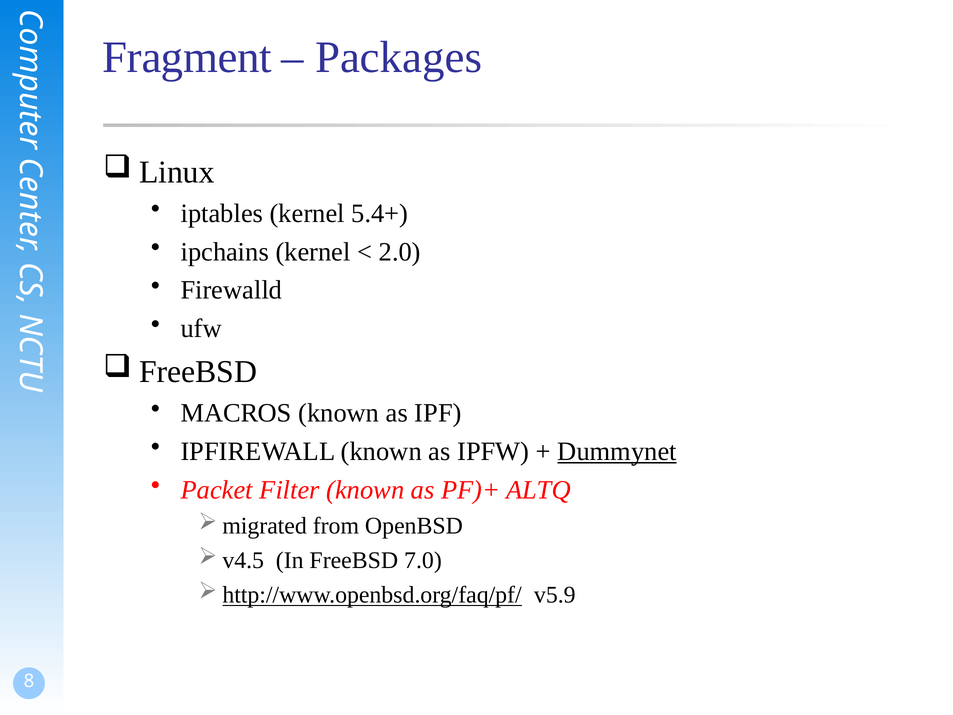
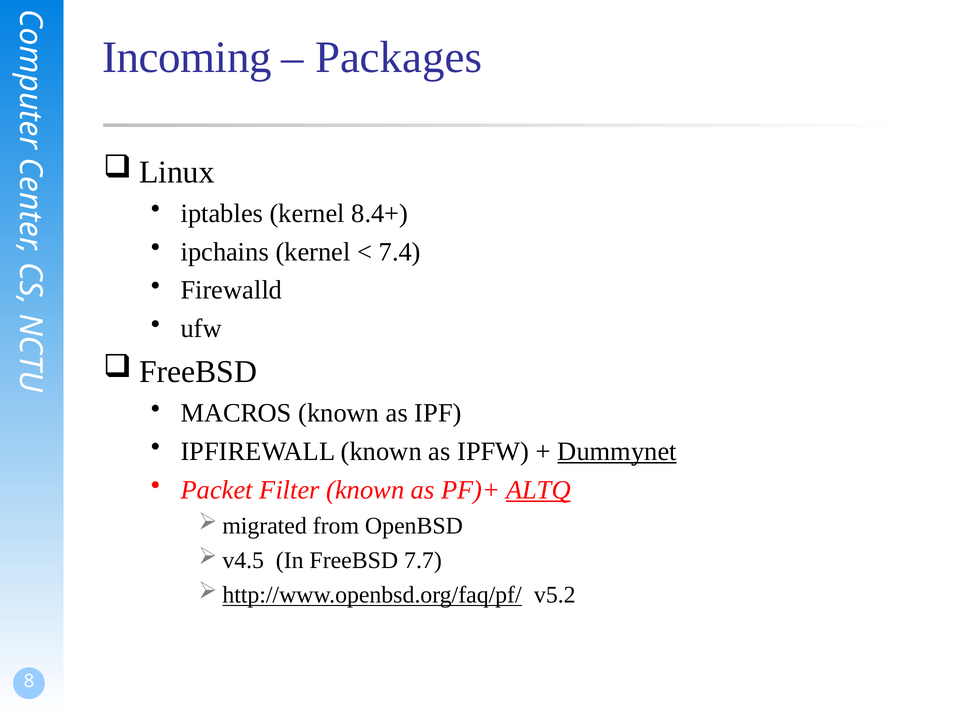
Fragment: Fragment -> Incoming
5.4+: 5.4+ -> 8.4+
2.0: 2.0 -> 7.4
ALTQ underline: none -> present
7.0: 7.0 -> 7.7
v5.9: v5.9 -> v5.2
